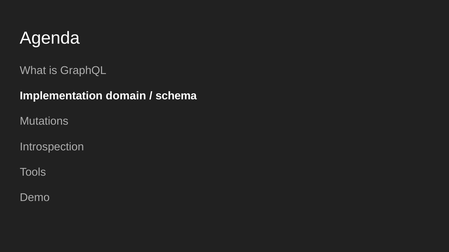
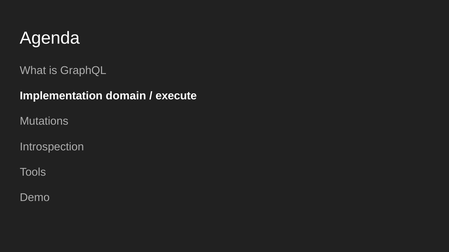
schema: schema -> execute
